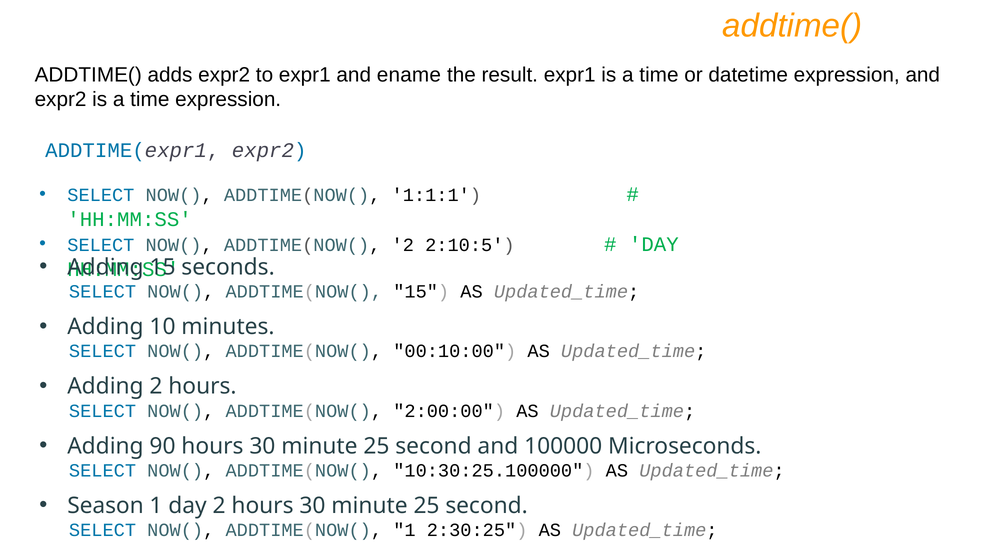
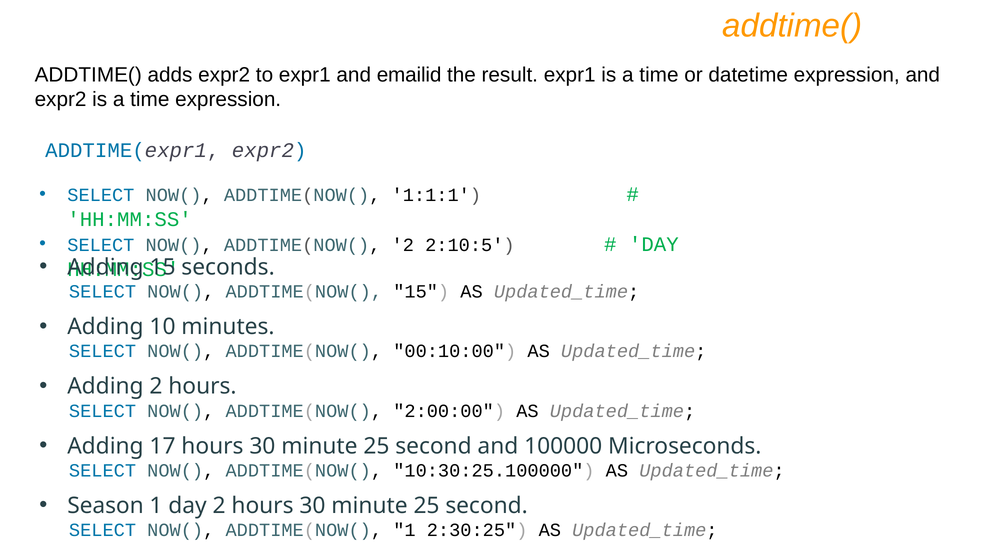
ename: ename -> emailid
90: 90 -> 17
